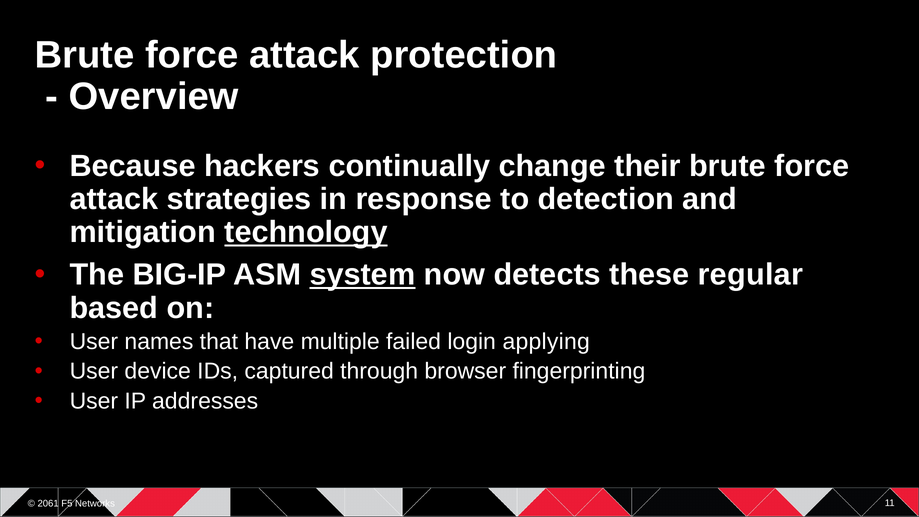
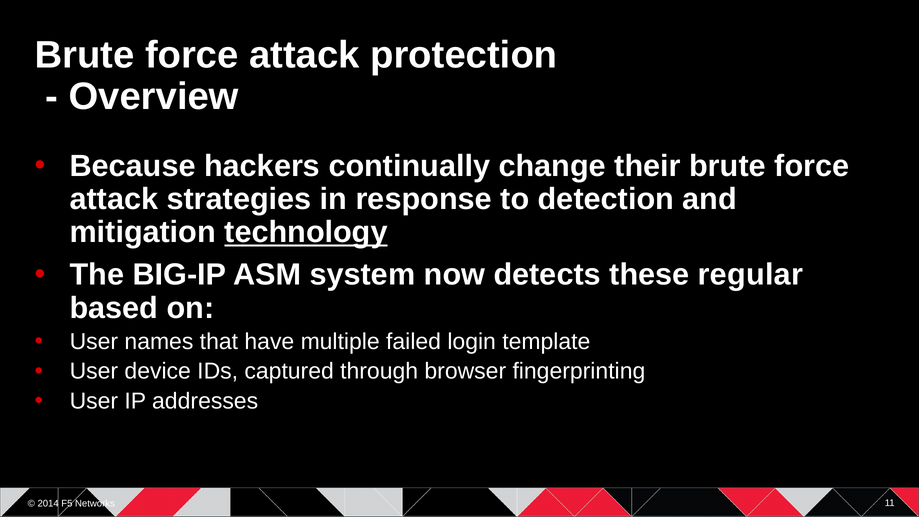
system underline: present -> none
applying: applying -> template
2061: 2061 -> 2014
